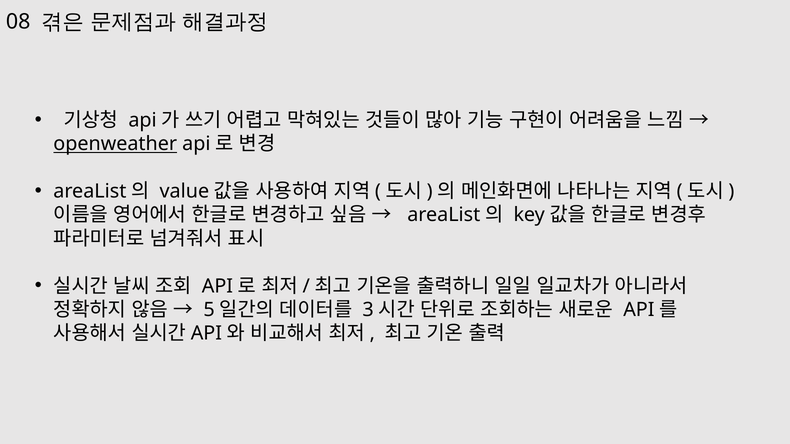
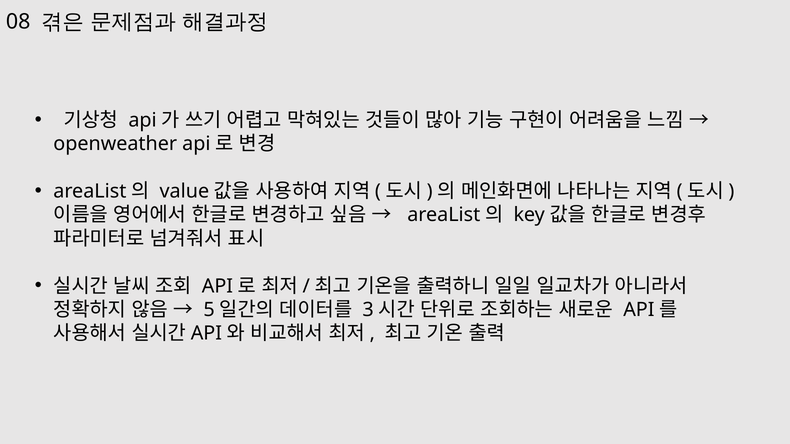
openweather underline: present -> none
